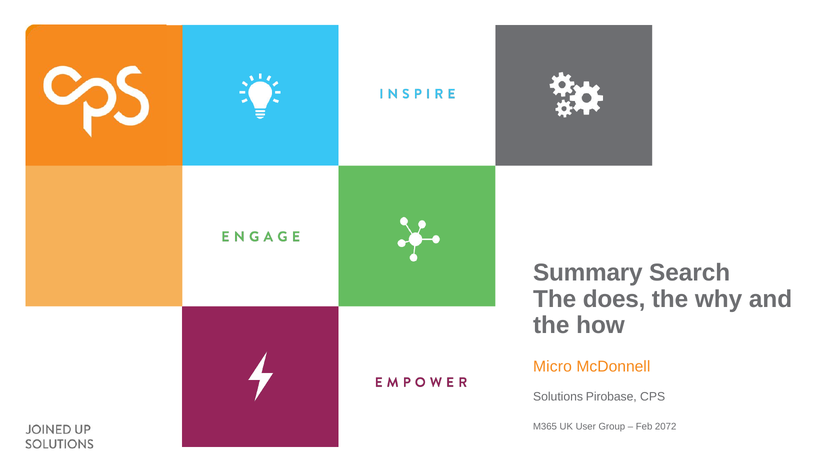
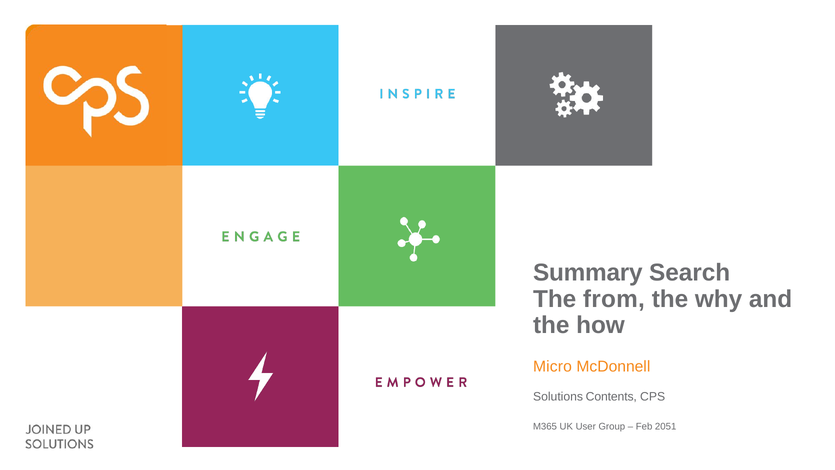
does: does -> from
Pirobase: Pirobase -> Contents
2072: 2072 -> 2051
